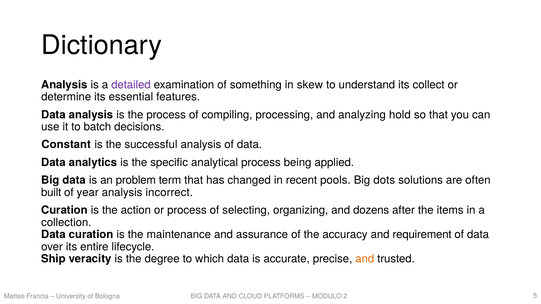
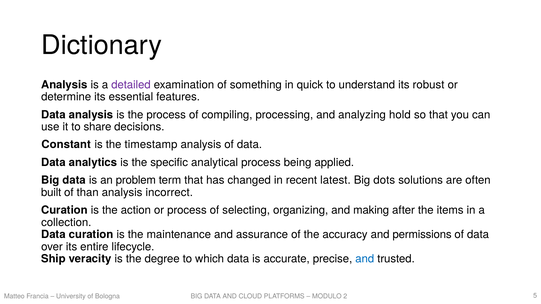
skew: skew -> quick
collect: collect -> robust
batch: batch -> share
successful: successful -> timestamp
pools: pools -> latest
year: year -> than
dozens: dozens -> making
requirement: requirement -> permissions
and at (365, 259) colour: orange -> blue
